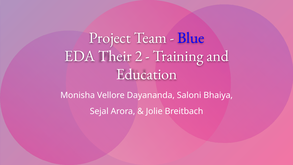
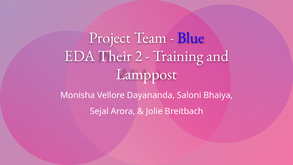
Education: Education -> Lamppost
